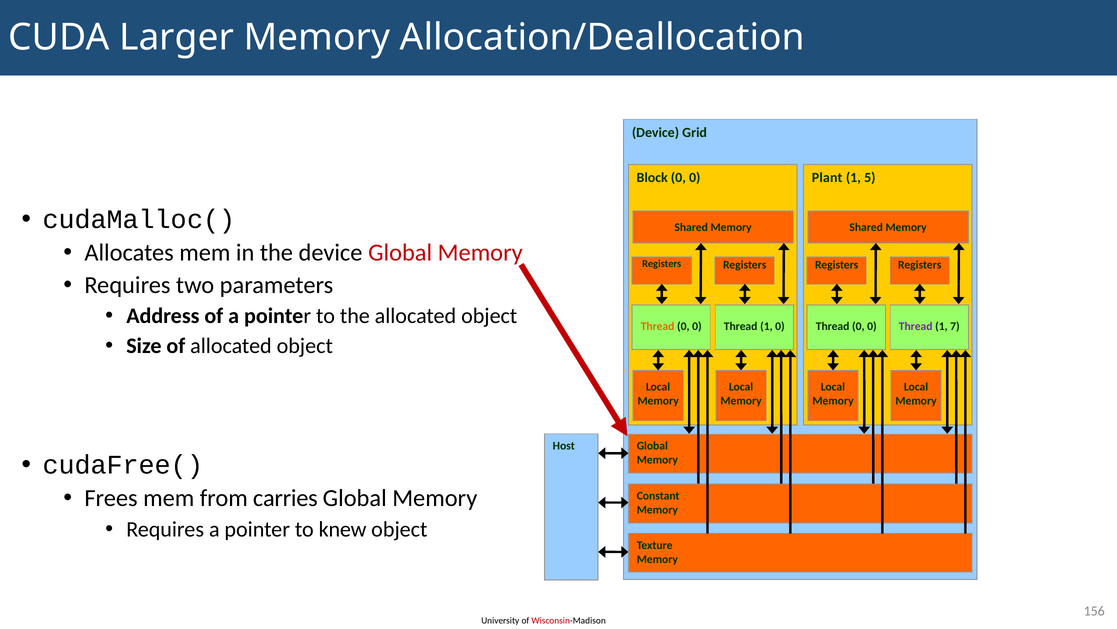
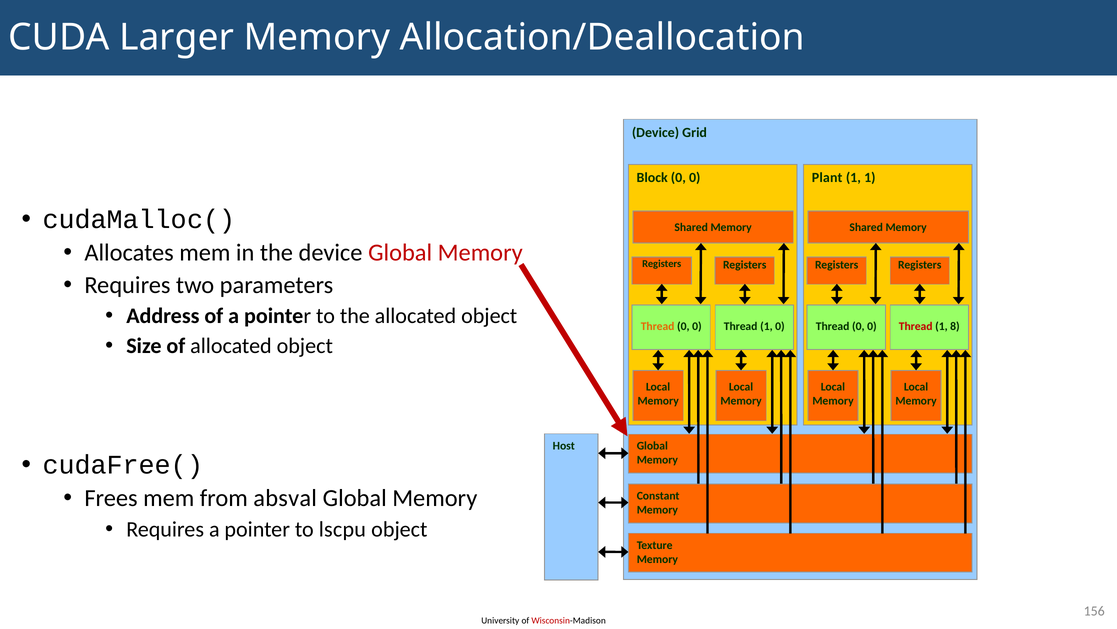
1 5: 5 -> 1
Thread at (916, 326) colour: purple -> red
7: 7 -> 8
carries: carries -> absval
knew: knew -> lscpu
